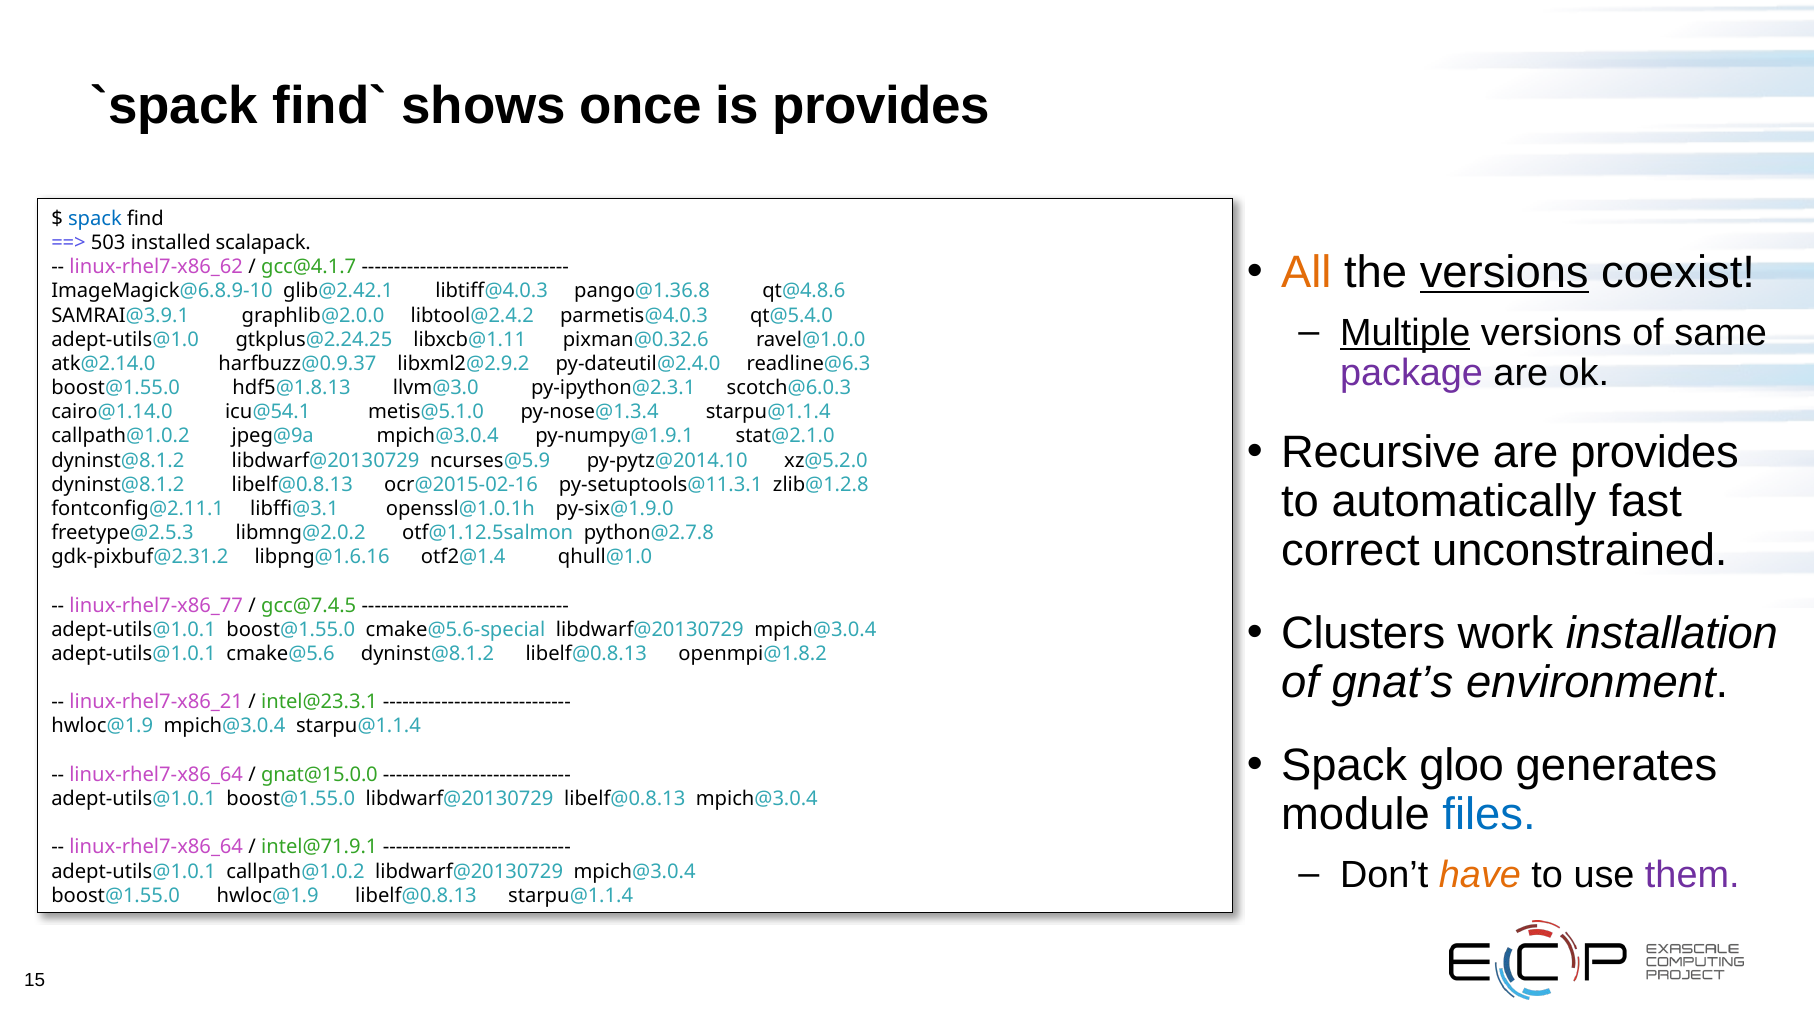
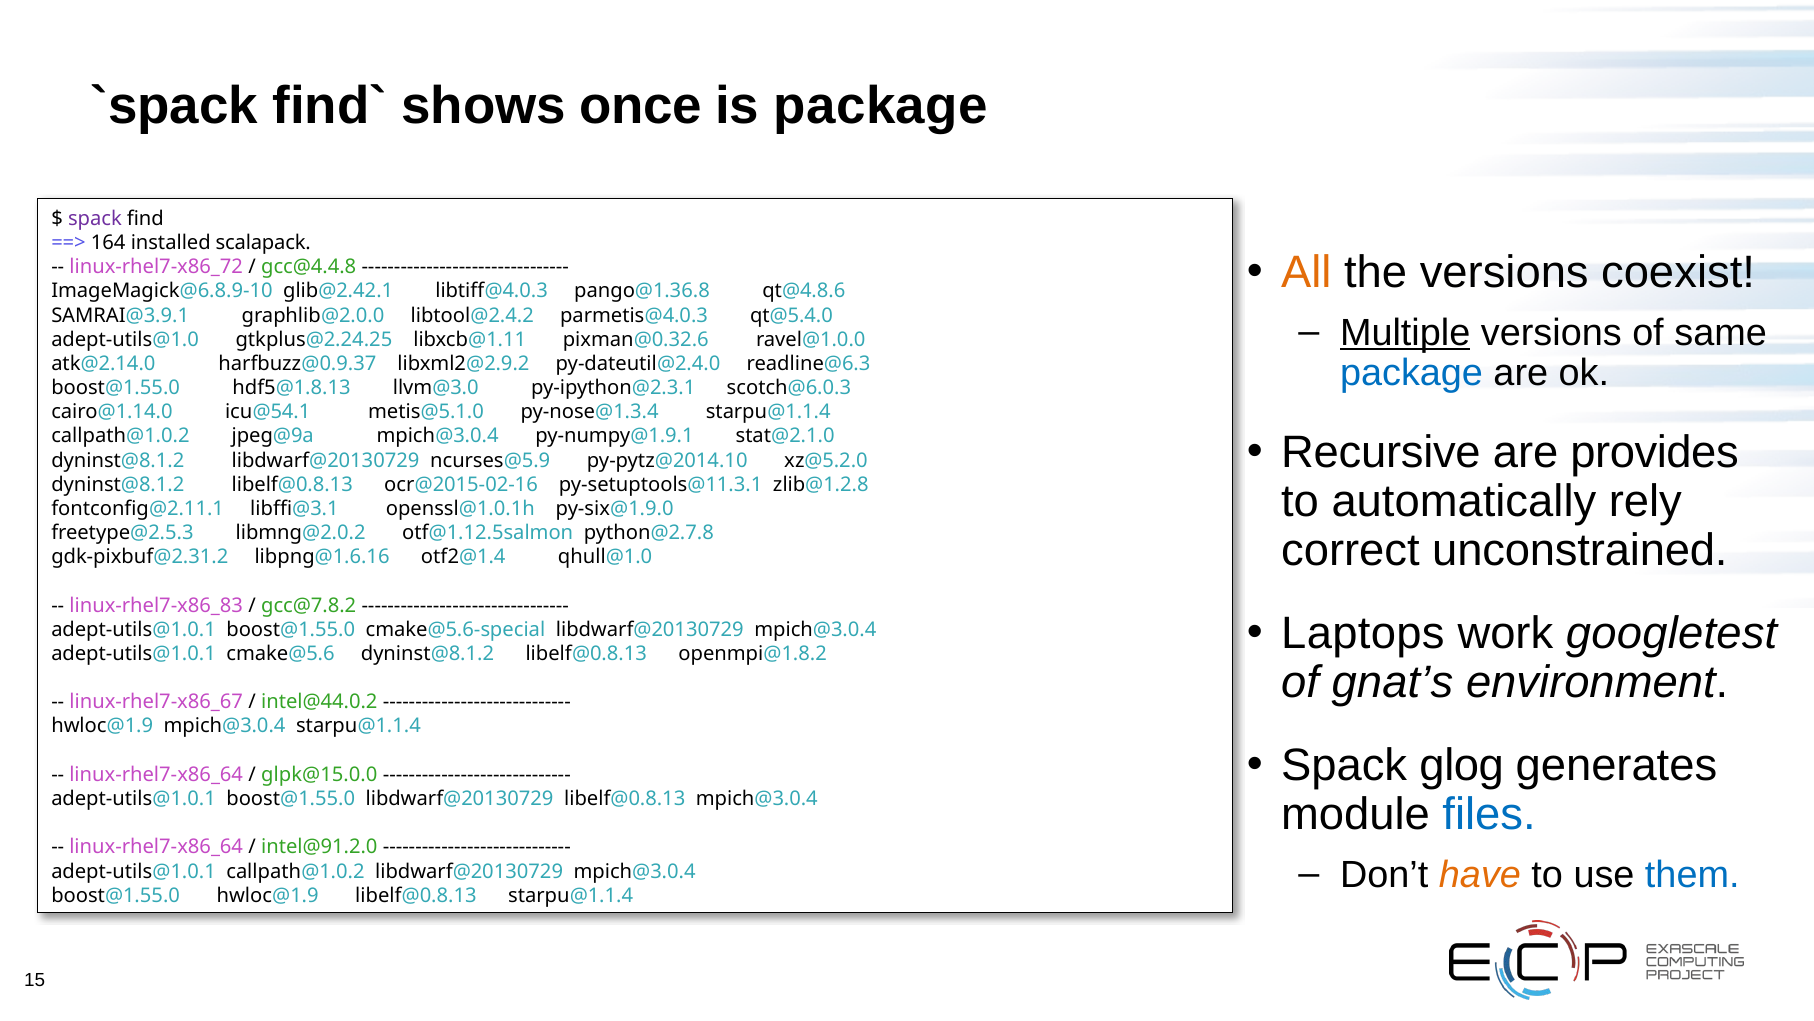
is provides: provides -> package
spack at (95, 219) colour: blue -> purple
503: 503 -> 164
versions at (1504, 272) underline: present -> none
linux-rhel7-x86_62: linux-rhel7-x86_62 -> linux-rhel7-x86_72
gcc@4.1.7: gcc@4.1.7 -> gcc@4.4.8
package at (1412, 373) colour: purple -> blue
fast: fast -> rely
linux-rhel7-x86_77: linux-rhel7-x86_77 -> linux-rhel7-x86_83
gcc@7.4.5: gcc@7.4.5 -> gcc@7.8.2
Clusters: Clusters -> Laptops
installation: installation -> googletest
linux-rhel7-x86_21: linux-rhel7-x86_21 -> linux-rhel7-x86_67
intel@23.3.1: intel@23.3.1 -> intel@44.0.2
gloo: gloo -> glog
gnat@15.0.0: gnat@15.0.0 -> glpk@15.0.0
intel@71.9.1: intel@71.9.1 -> intel@91.2.0
them colour: purple -> blue
